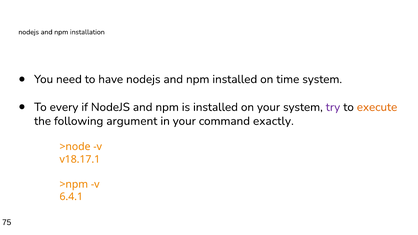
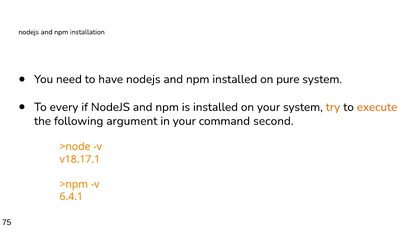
time: time -> pure
try colour: purple -> orange
exactly: exactly -> second
